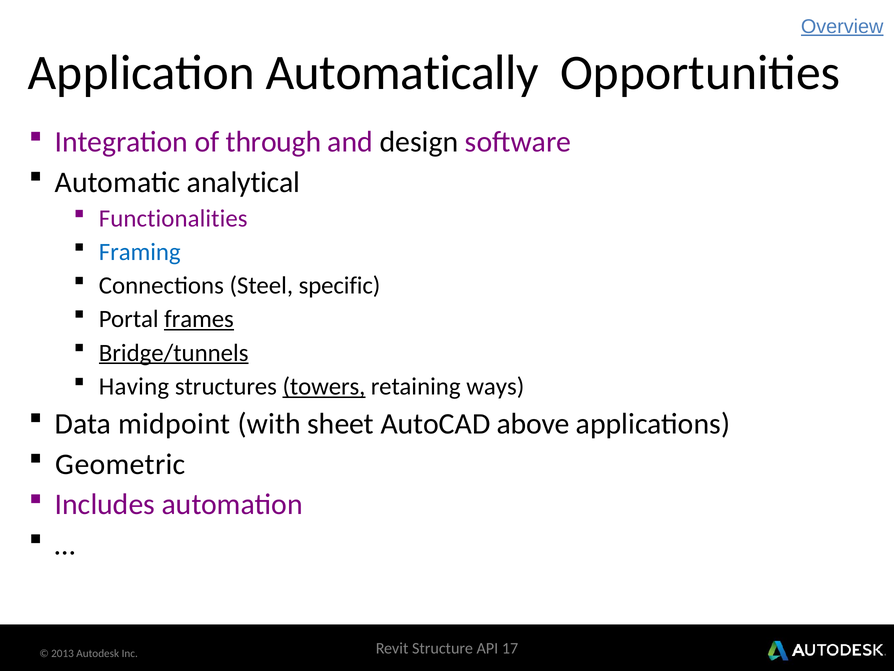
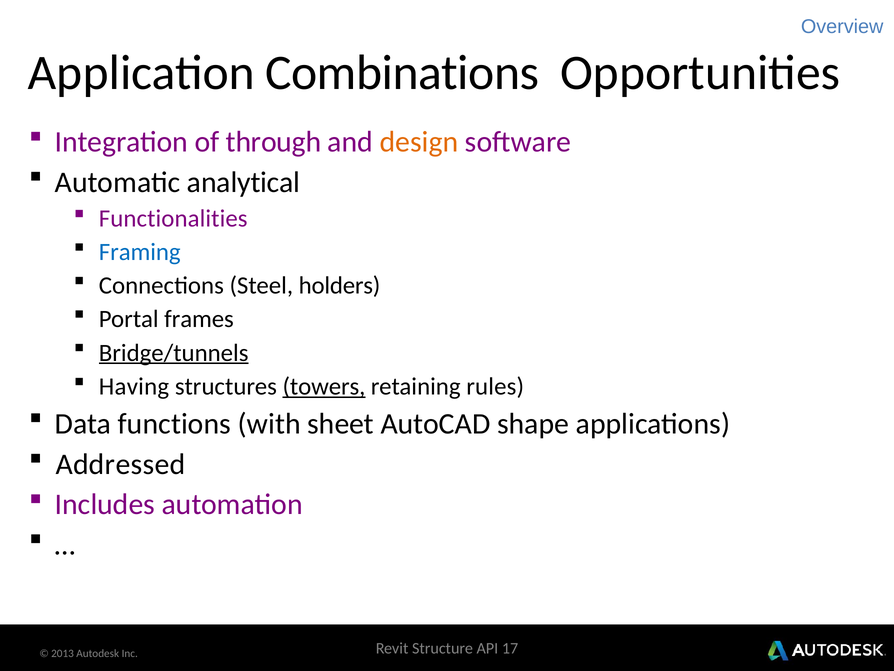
Overview underline: present -> none
Automatically: Automatically -> Combinations
design colour: black -> orange
specific: specific -> holders
frames underline: present -> none
ways: ways -> rules
midpoint: midpoint -> functions
above: above -> shape
Geometric: Geometric -> Addressed
